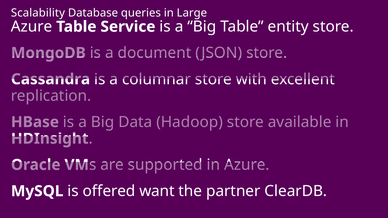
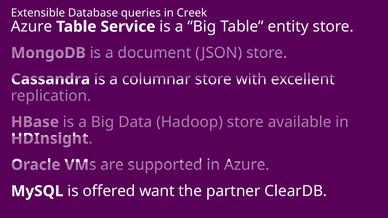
Scalability: Scalability -> Extensible
Large: Large -> Creek
